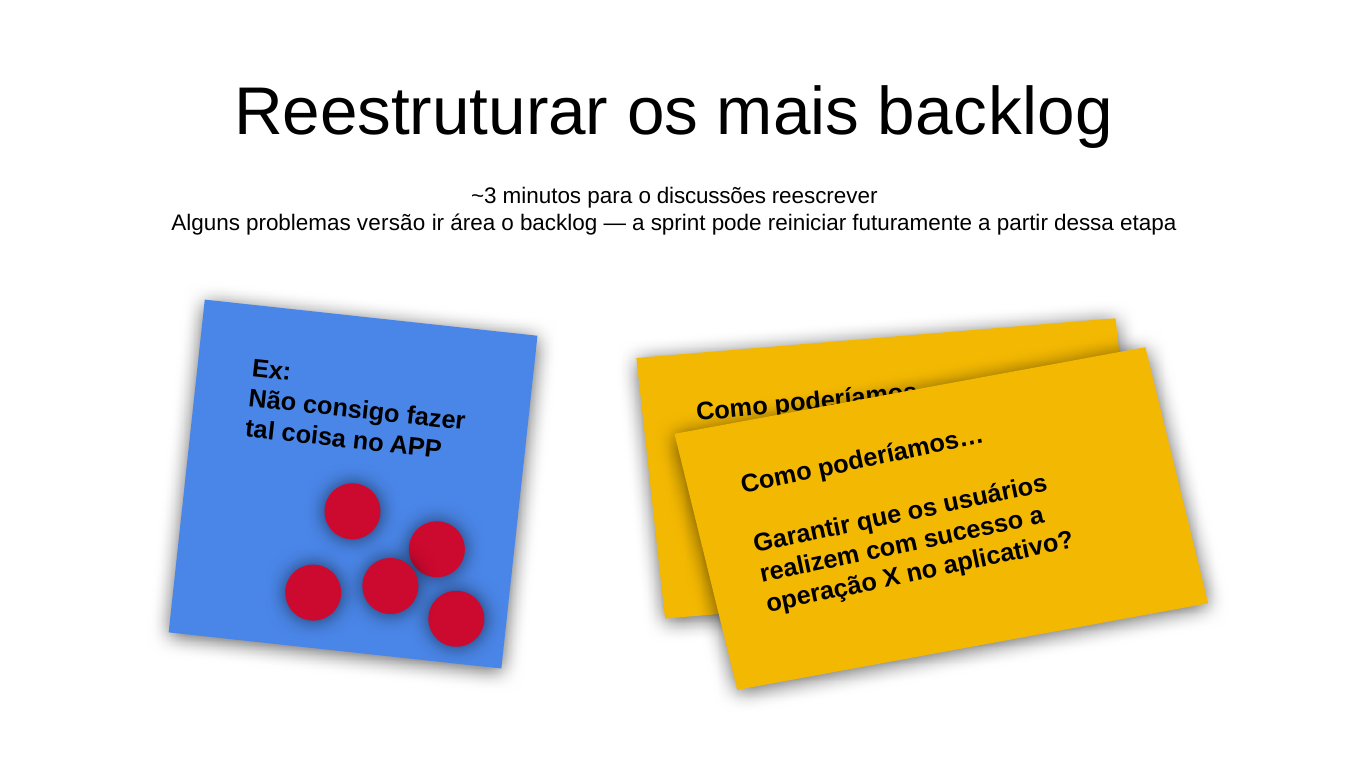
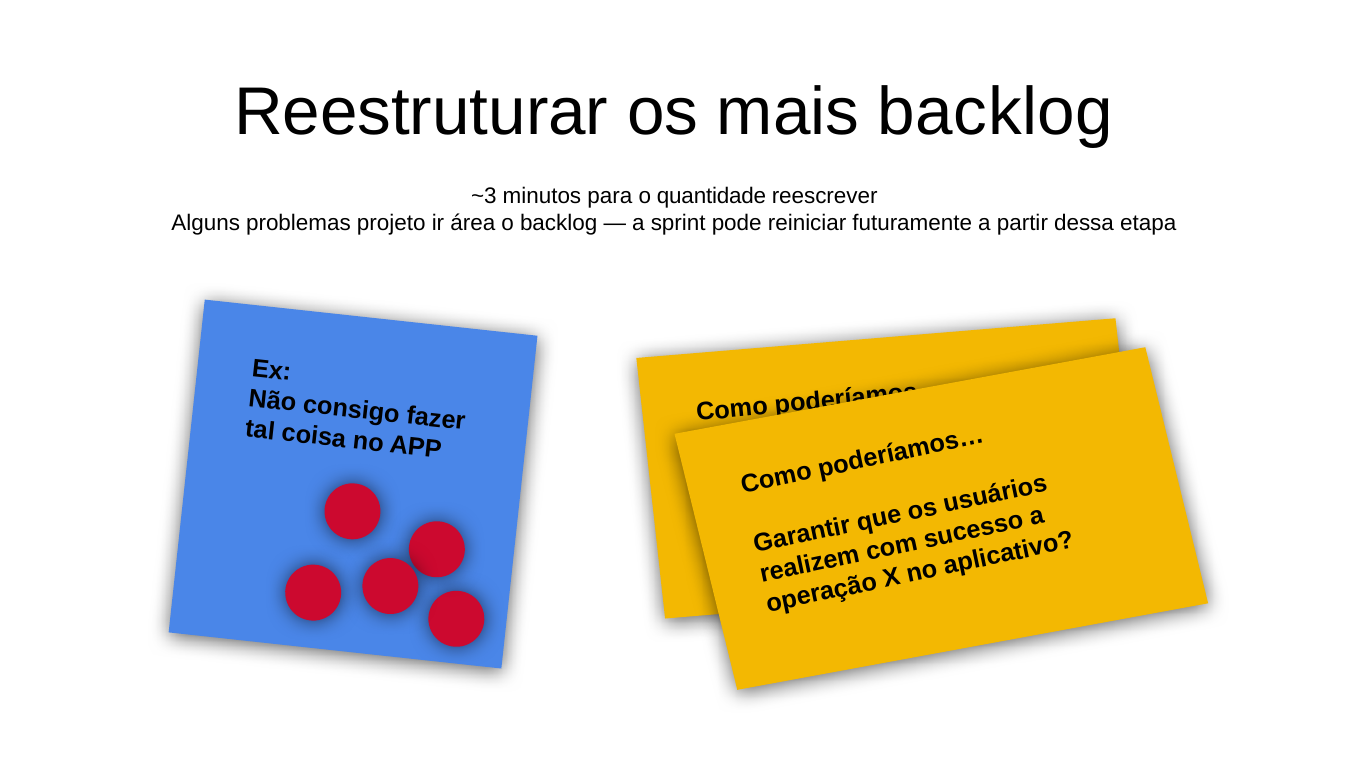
discussões: discussões -> quantidade
versão: versão -> projeto
